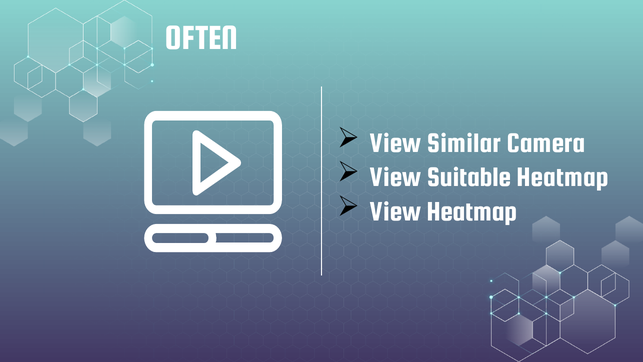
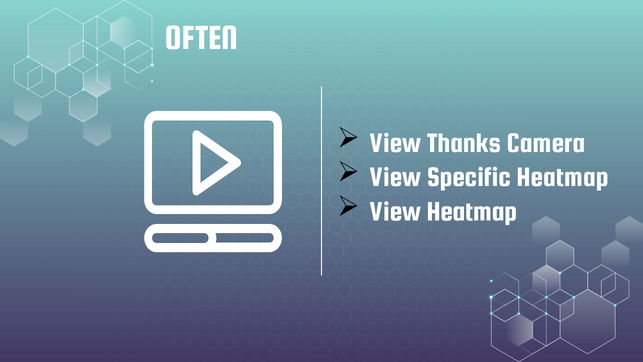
Similar: Similar -> Thanks
Suitable: Suitable -> Specific
